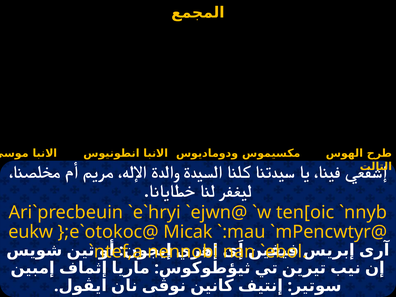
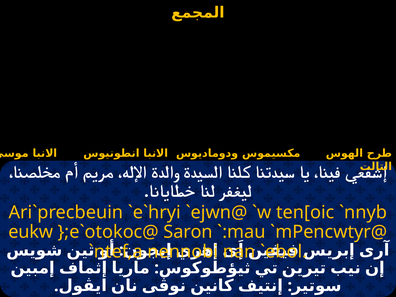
Micak: Micak -> Saron
